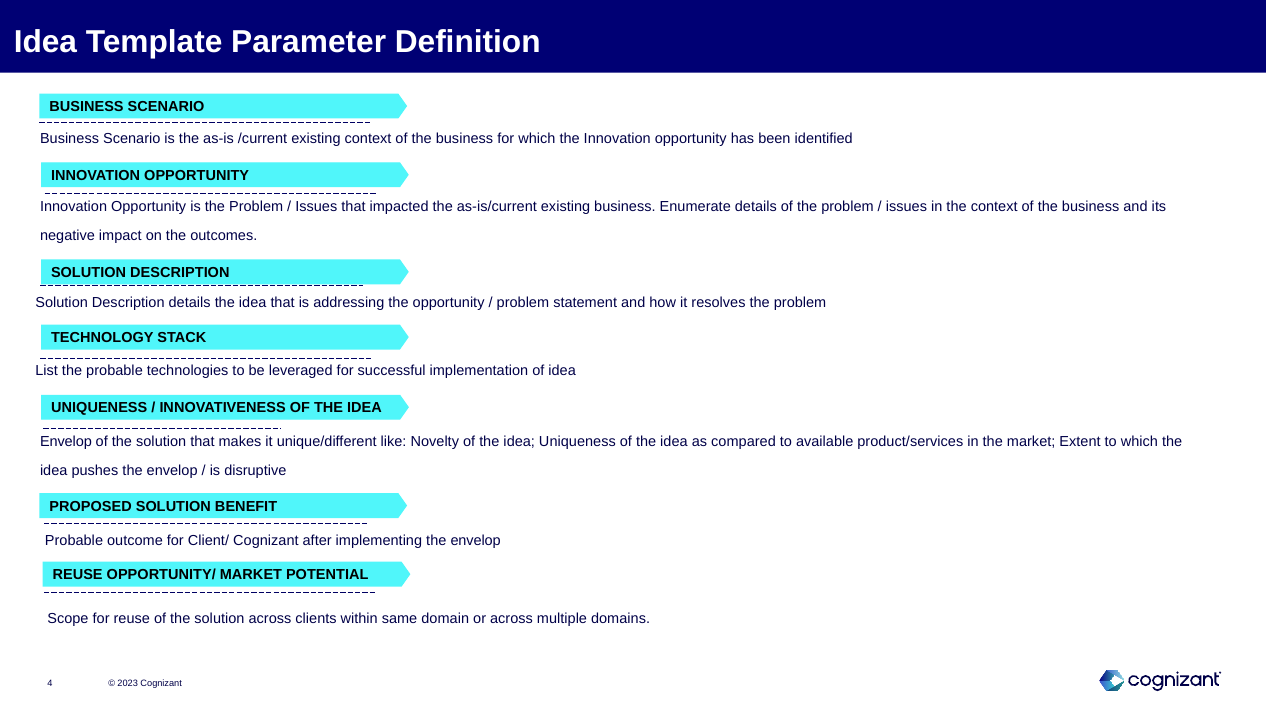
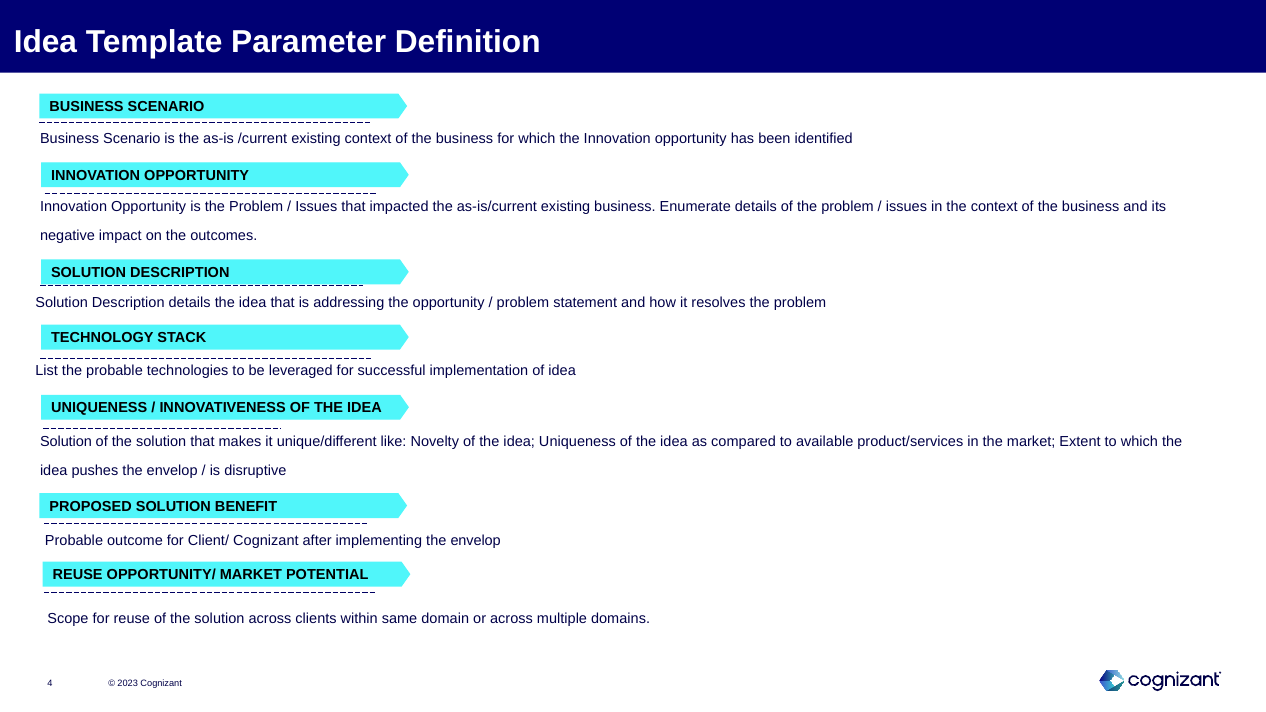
Envelop at (66, 442): Envelop -> Solution
